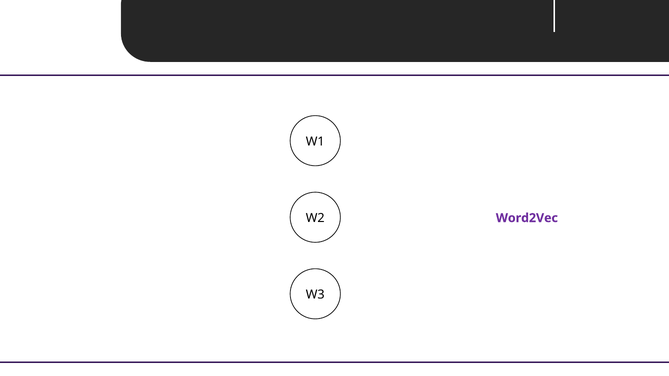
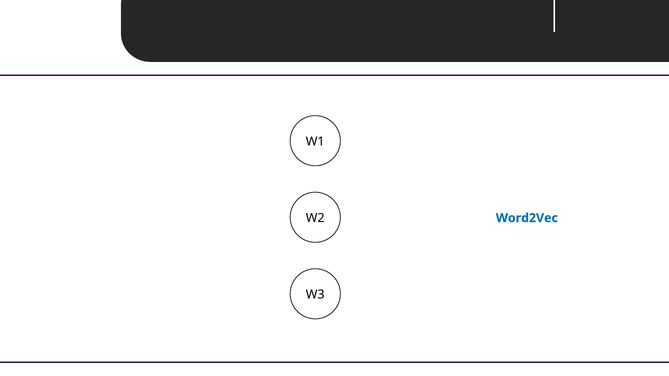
Word2Vec colour: purple -> blue
